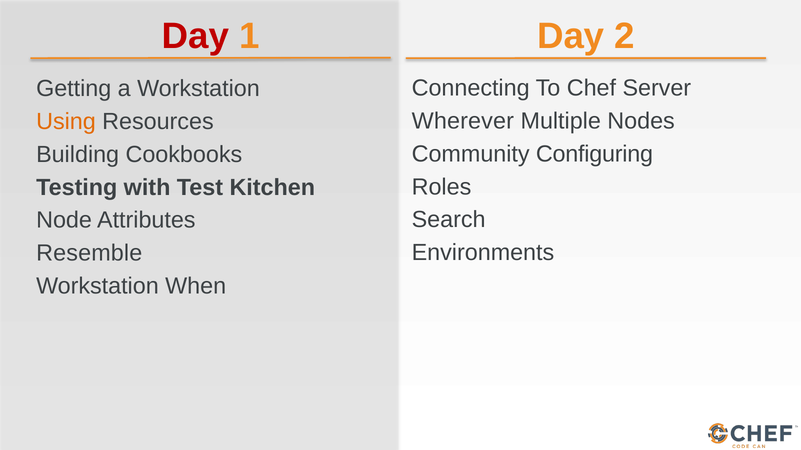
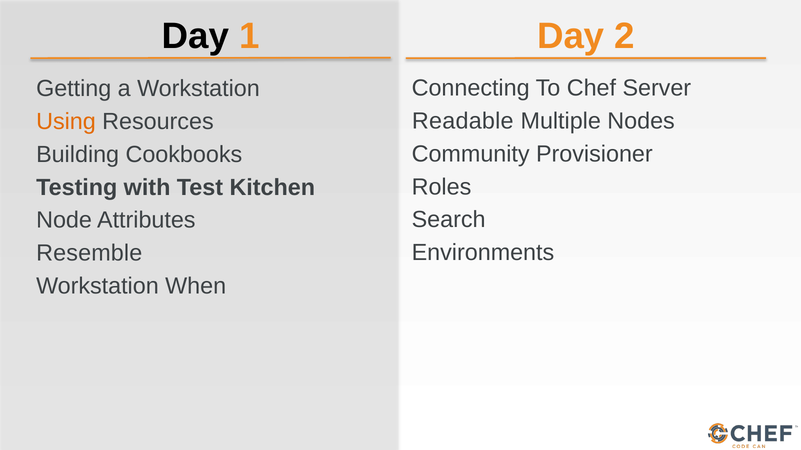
Day at (196, 36) colour: red -> black
Wherever: Wherever -> Readable
Configuring: Configuring -> Provisioner
